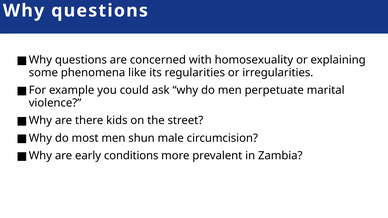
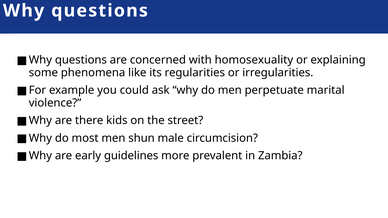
conditions: conditions -> guidelines
